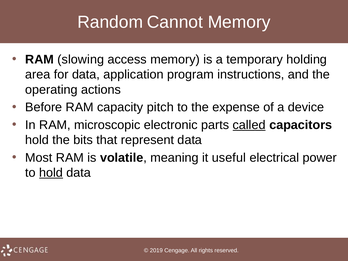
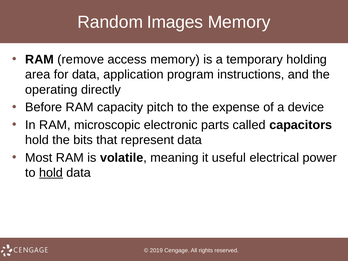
Cannot: Cannot -> Images
slowing: slowing -> remove
actions: actions -> directly
called underline: present -> none
